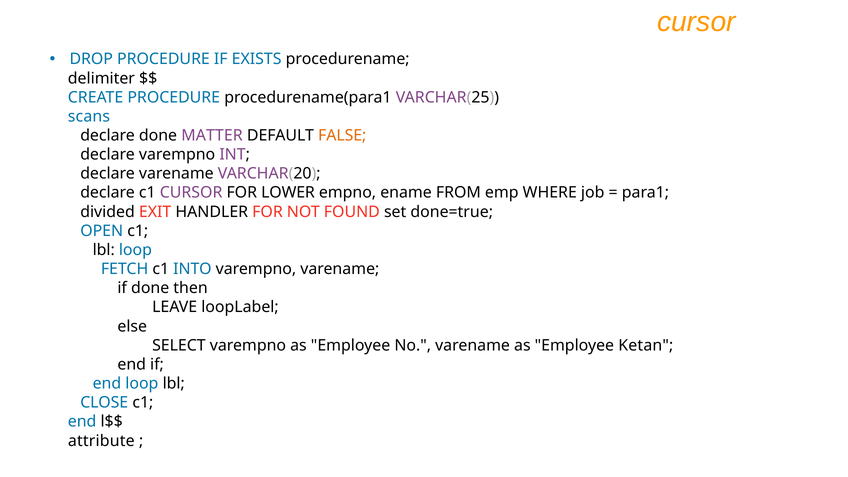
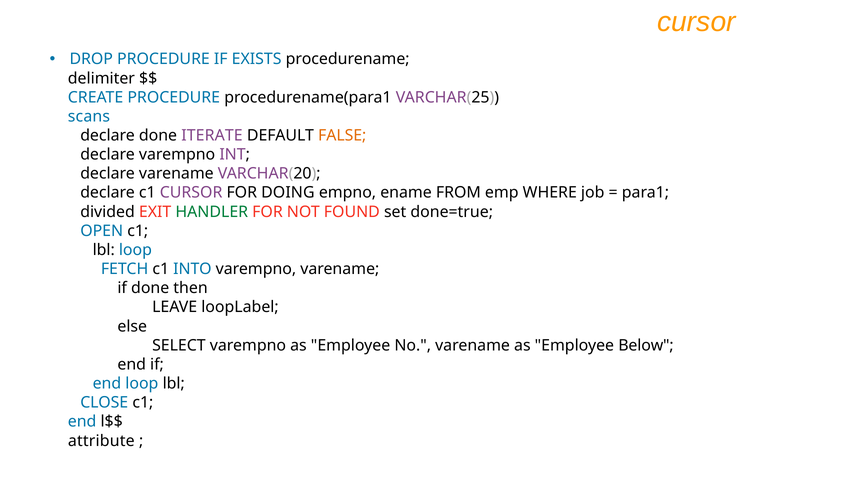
MATTER: MATTER -> ITERATE
LOWER: LOWER -> DOING
HANDLER colour: black -> green
Ketan: Ketan -> Below
